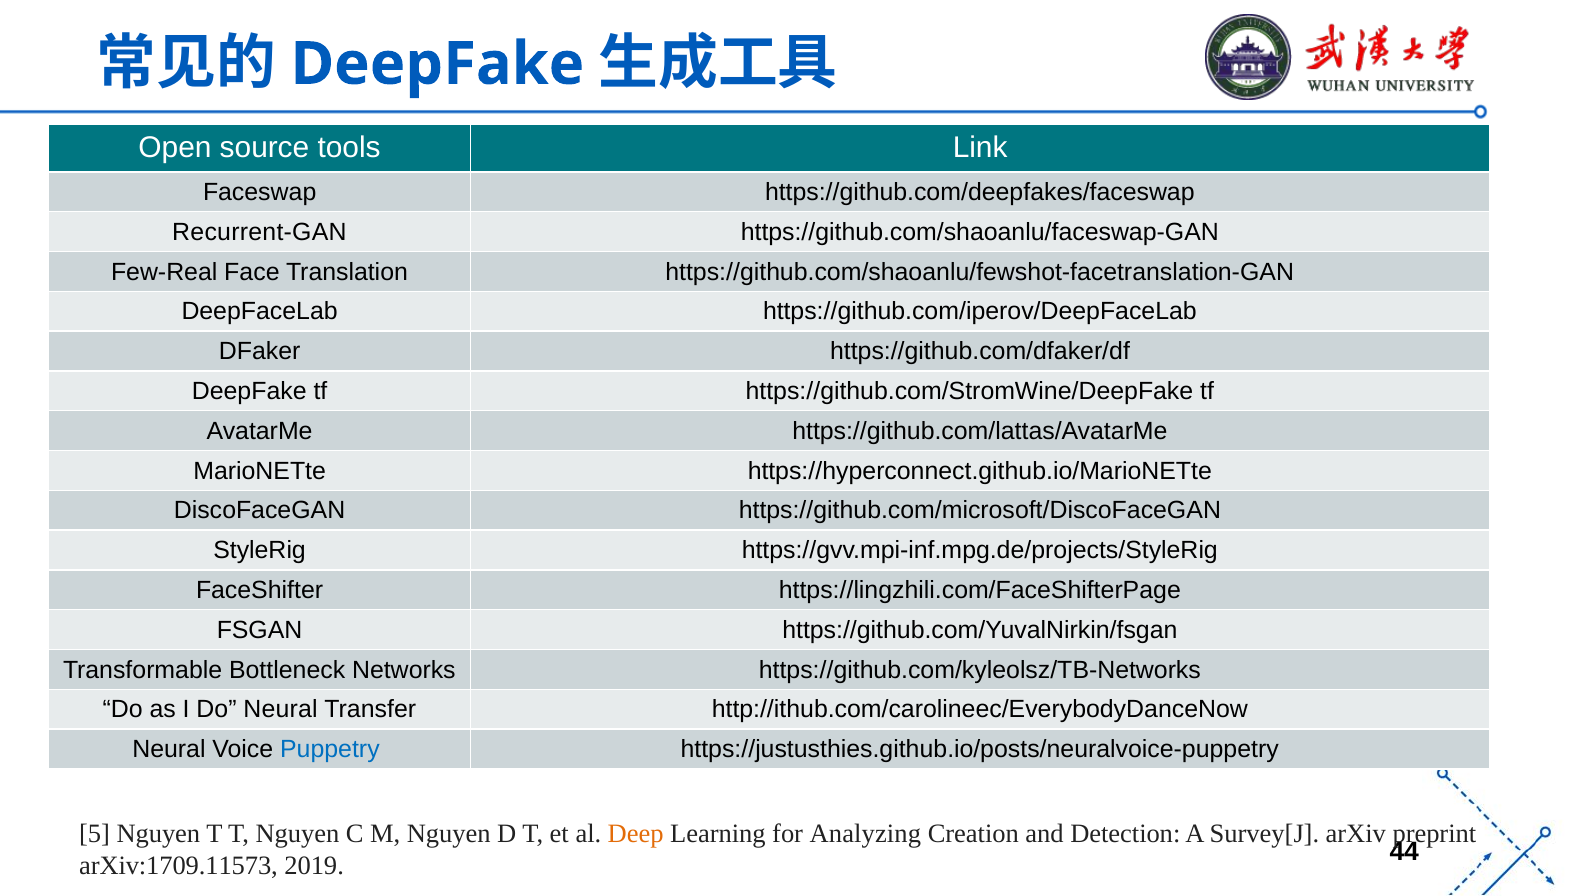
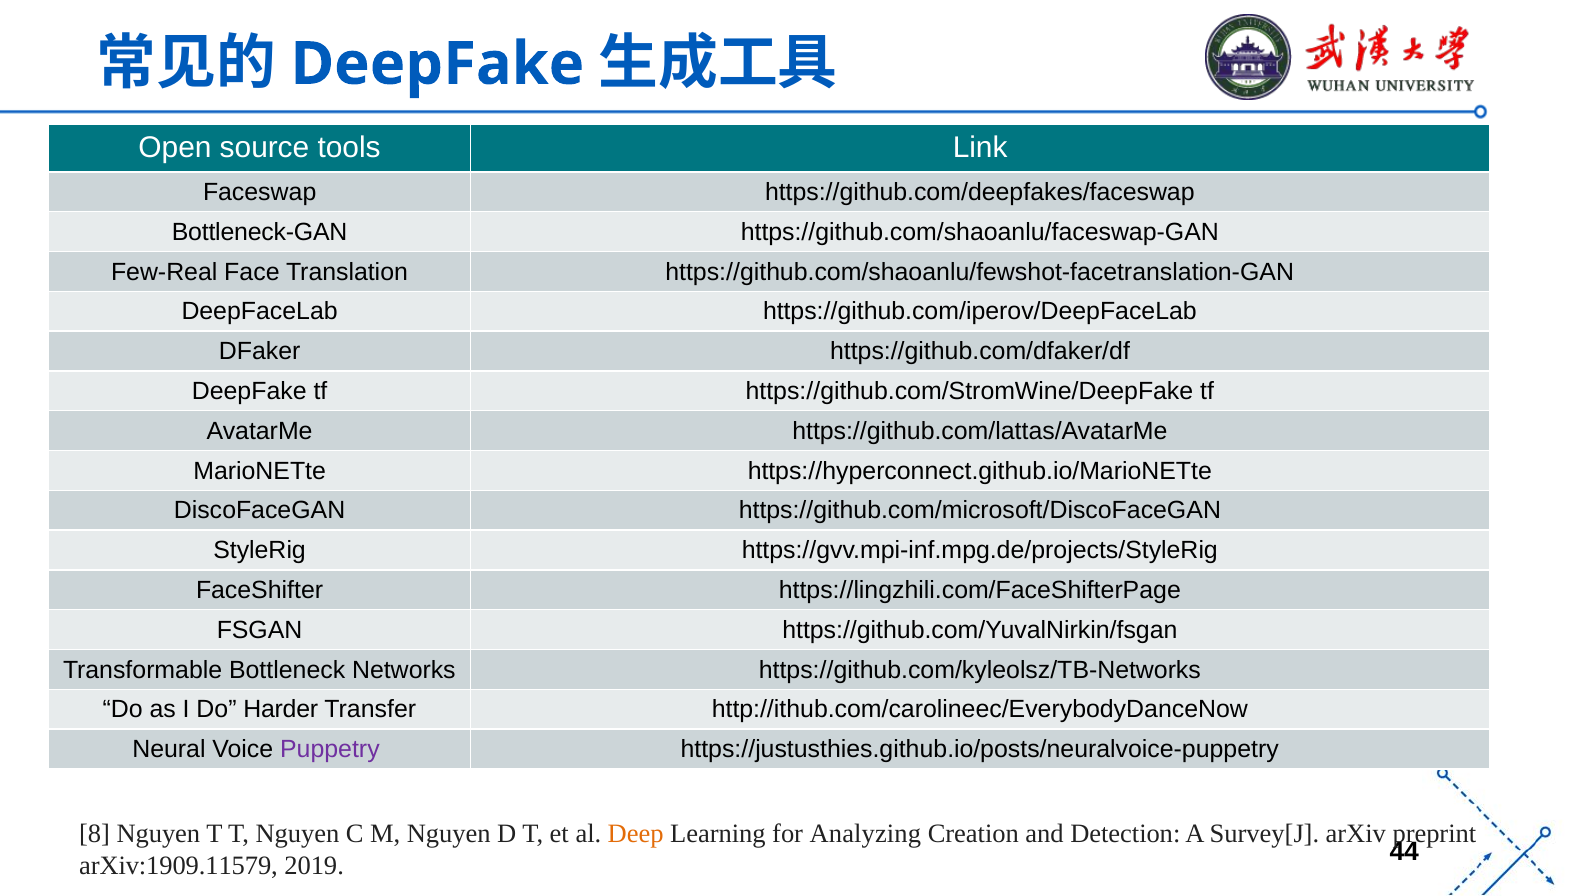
Recurrent-GAN: Recurrent-GAN -> Bottleneck-GAN
Do Neural: Neural -> Harder
Puppetry colour: blue -> purple
5: 5 -> 8
arXiv:1709.11573: arXiv:1709.11573 -> arXiv:1909.11579
